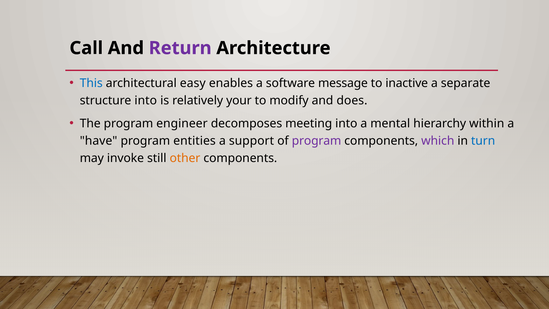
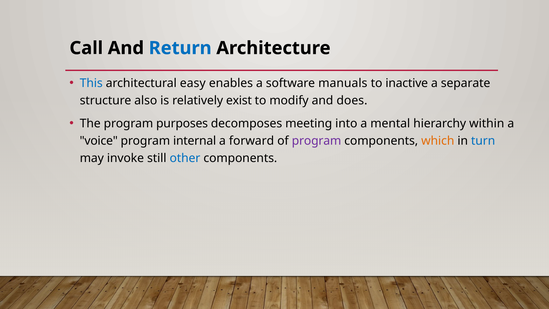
Return colour: purple -> blue
message: message -> manuals
structure into: into -> also
your: your -> exist
engineer: engineer -> purposes
have: have -> voice
entities: entities -> internal
support: support -> forward
which colour: purple -> orange
other colour: orange -> blue
